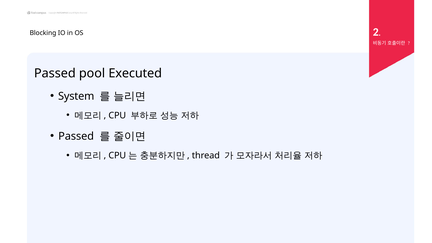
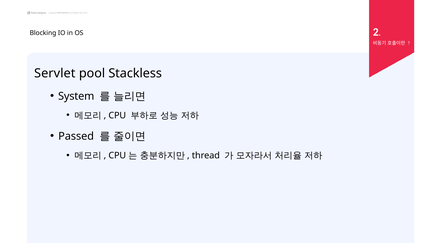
Passed at (55, 73): Passed -> Servlet
Executed: Executed -> Stackless
